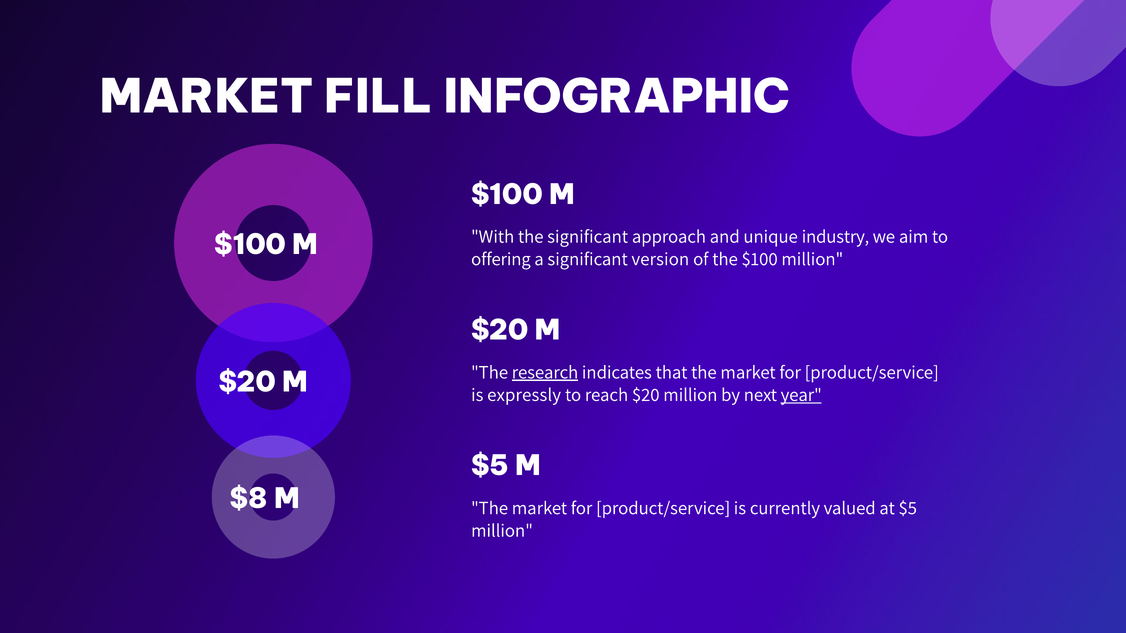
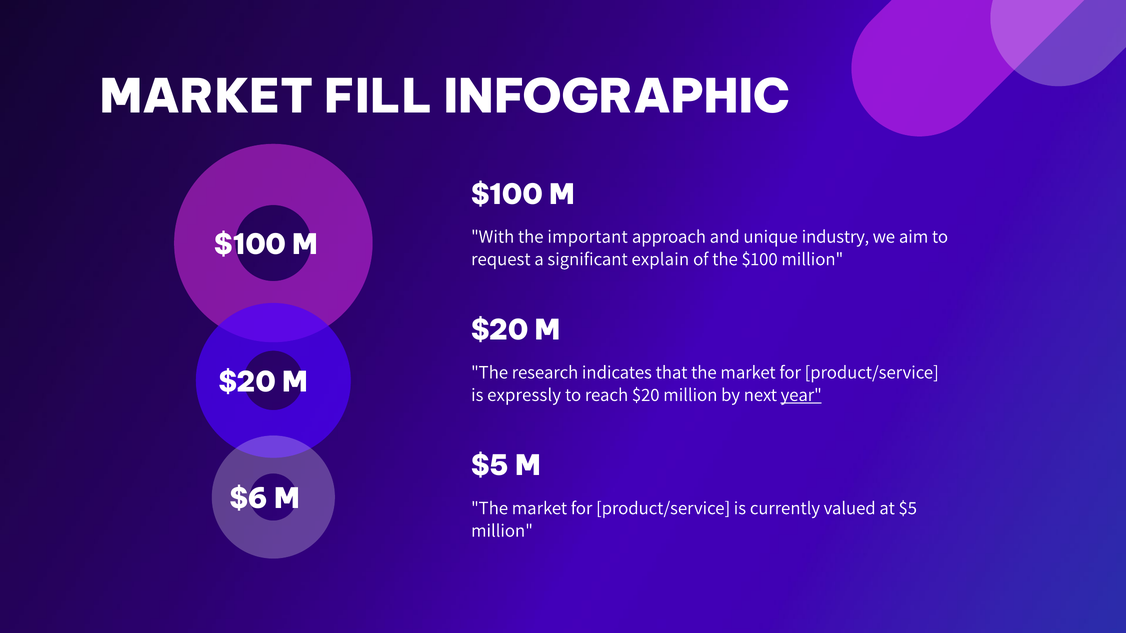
the significant: significant -> important
offering: offering -> request
version: version -> explain
research underline: present -> none
$8: $8 -> $6
